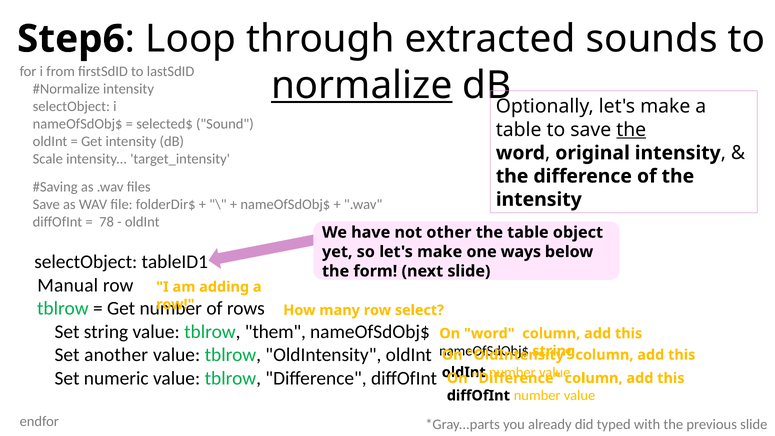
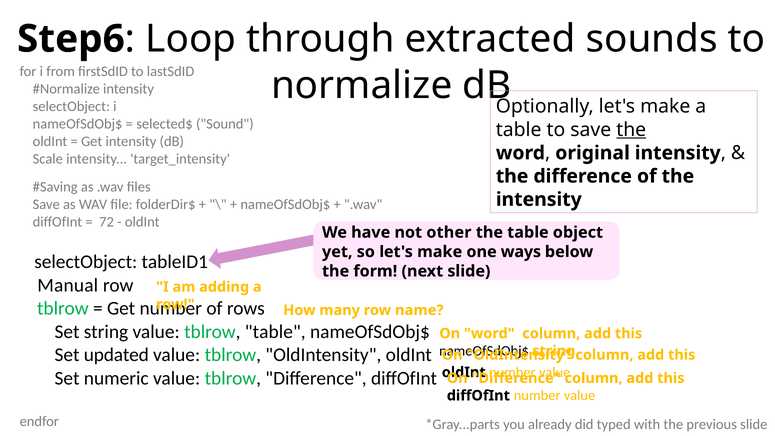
normalize underline: present -> none
78: 78 -> 72
select: select -> name
tblrow them: them -> table
another: another -> updated
